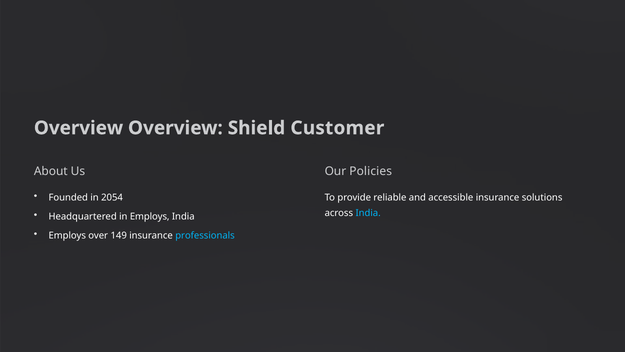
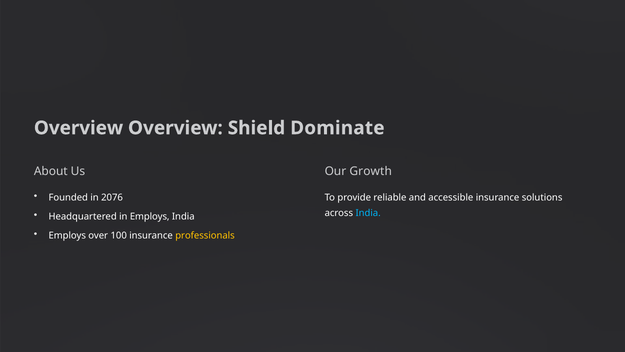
Customer: Customer -> Dominate
Policies: Policies -> Growth
2054: 2054 -> 2076
149: 149 -> 100
professionals colour: light blue -> yellow
